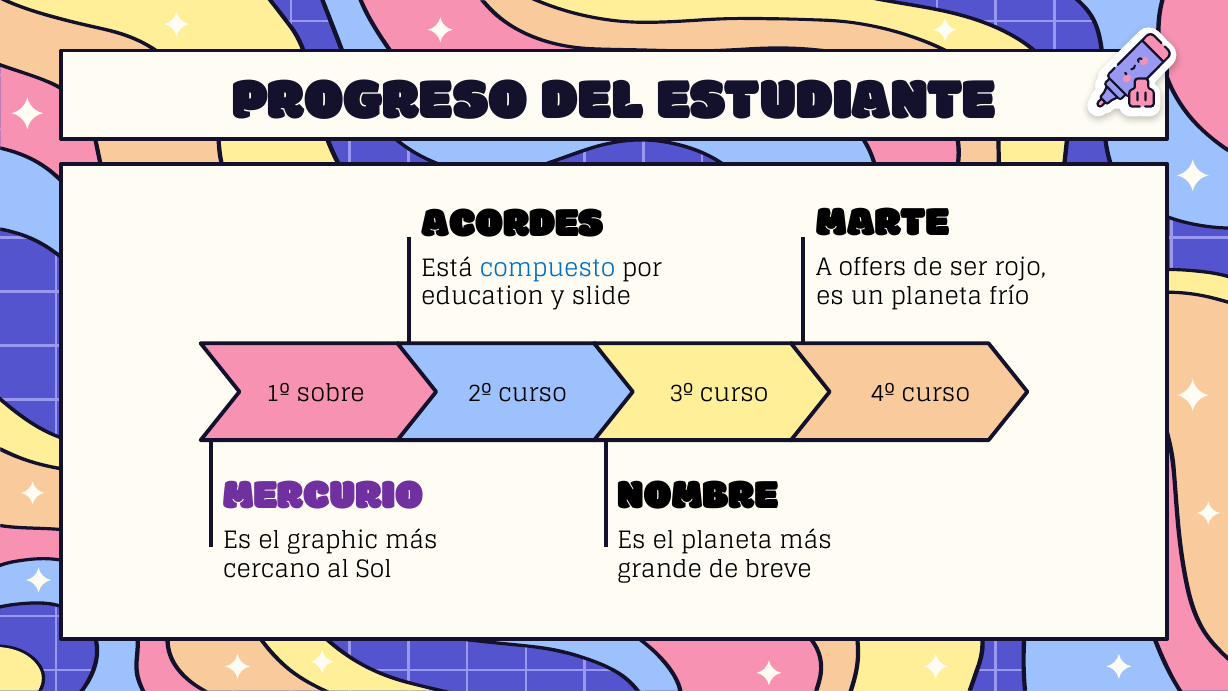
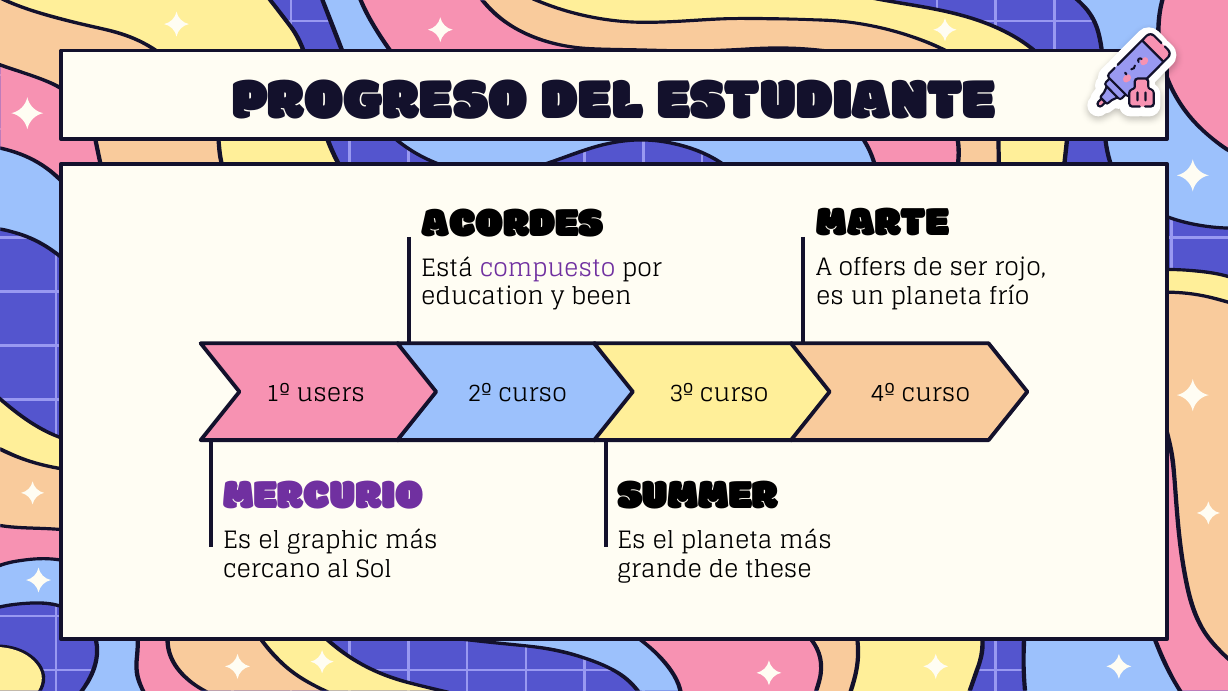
compuesto colour: blue -> purple
slide: slide -> been
sobre: sobre -> users
NOMBRE: NOMBRE -> SUMMER
breve: breve -> these
